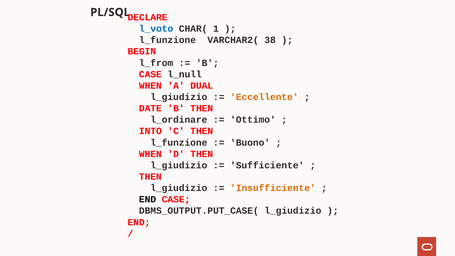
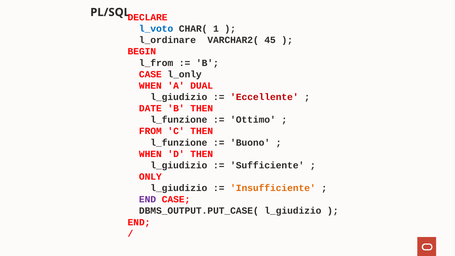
l_funzione at (167, 40): l_funzione -> l_ordinare
38: 38 -> 45
l_null: l_null -> l_only
Eccellente colour: orange -> red
l_ordinare at (179, 120): l_ordinare -> l_funzione
INTO: INTO -> FROM
THEN at (150, 177): THEN -> ONLY
END at (148, 199) colour: black -> purple
